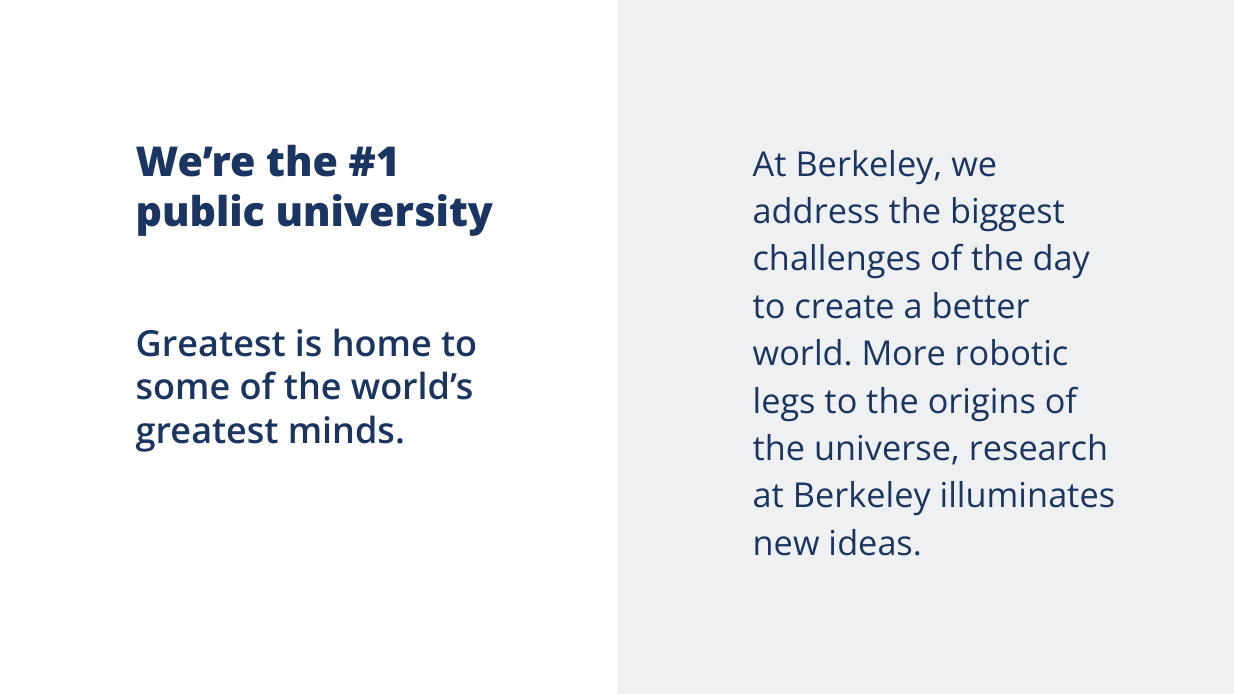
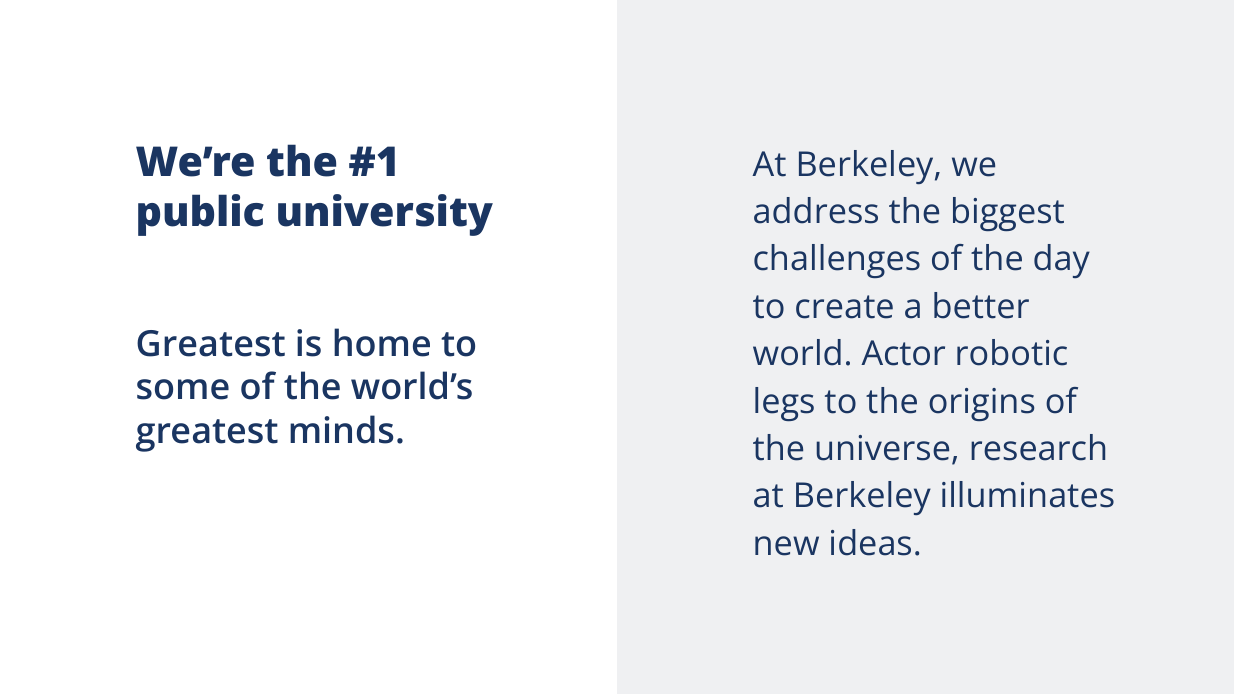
More: More -> Actor
